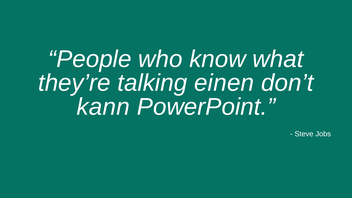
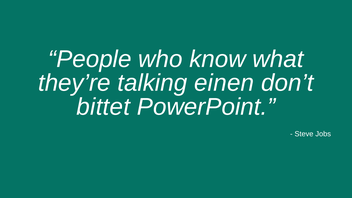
kann: kann -> bittet
